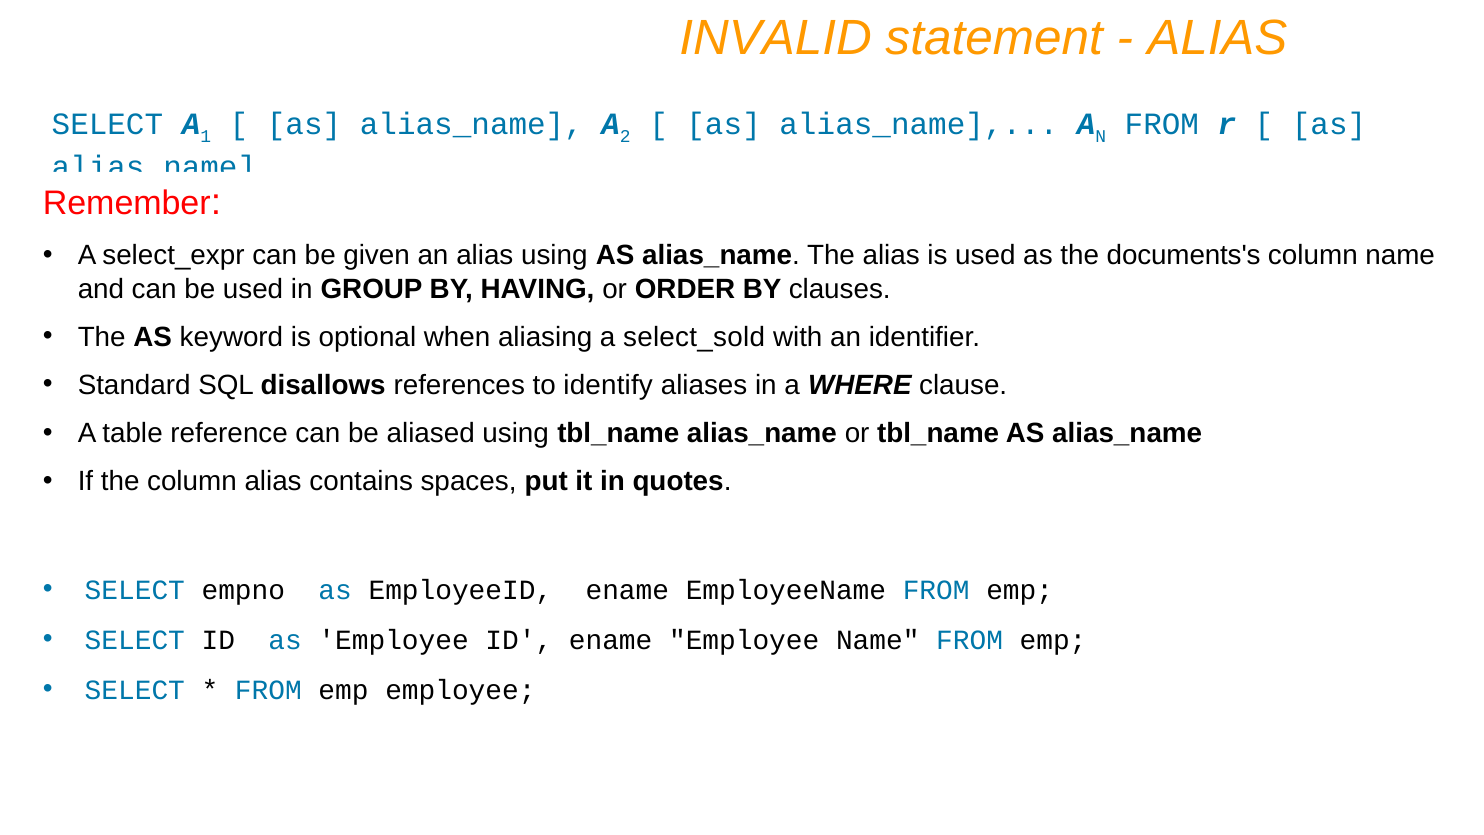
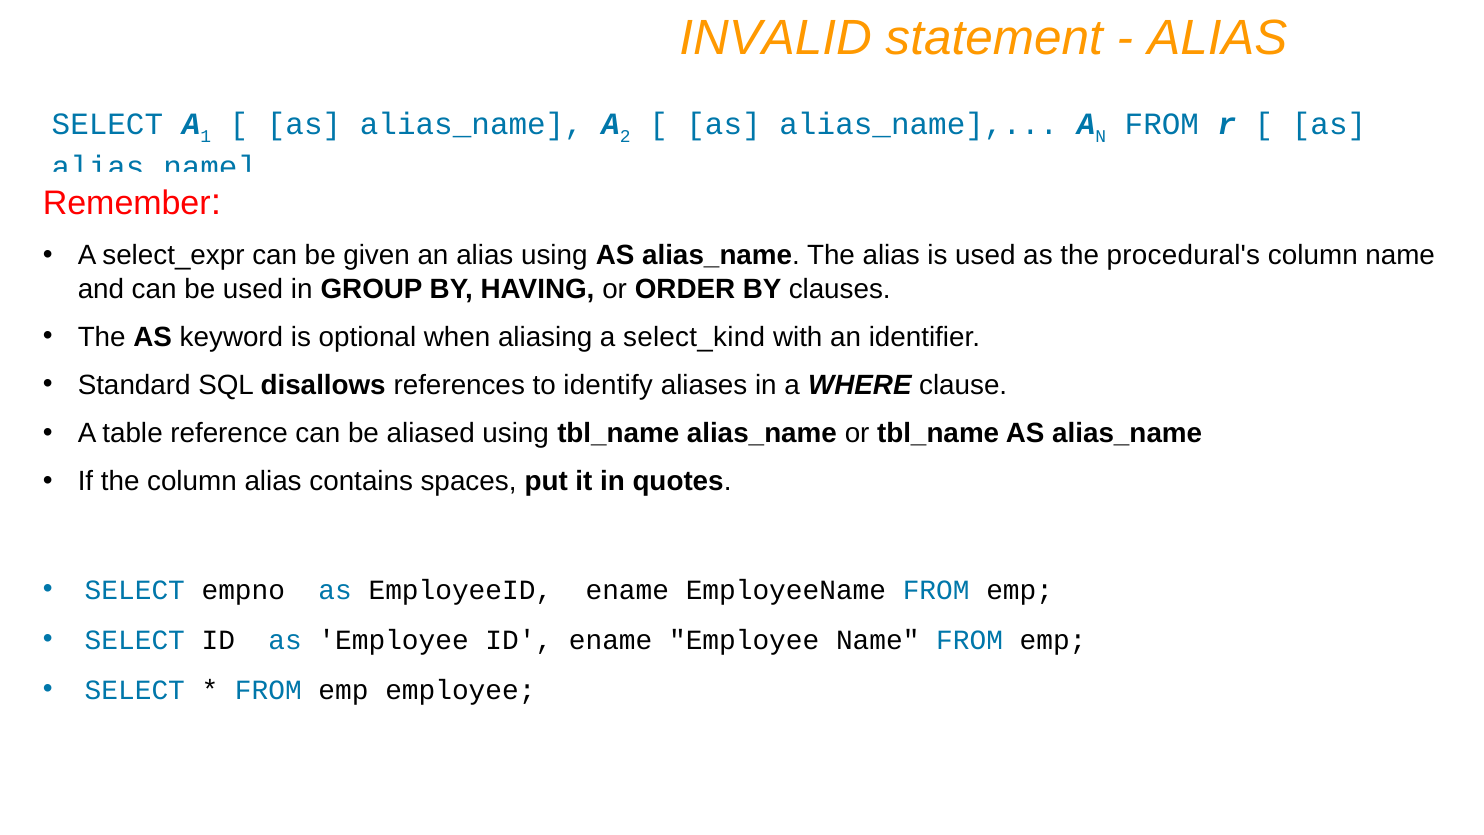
documents's: documents's -> procedural's
select_sold: select_sold -> select_kind
